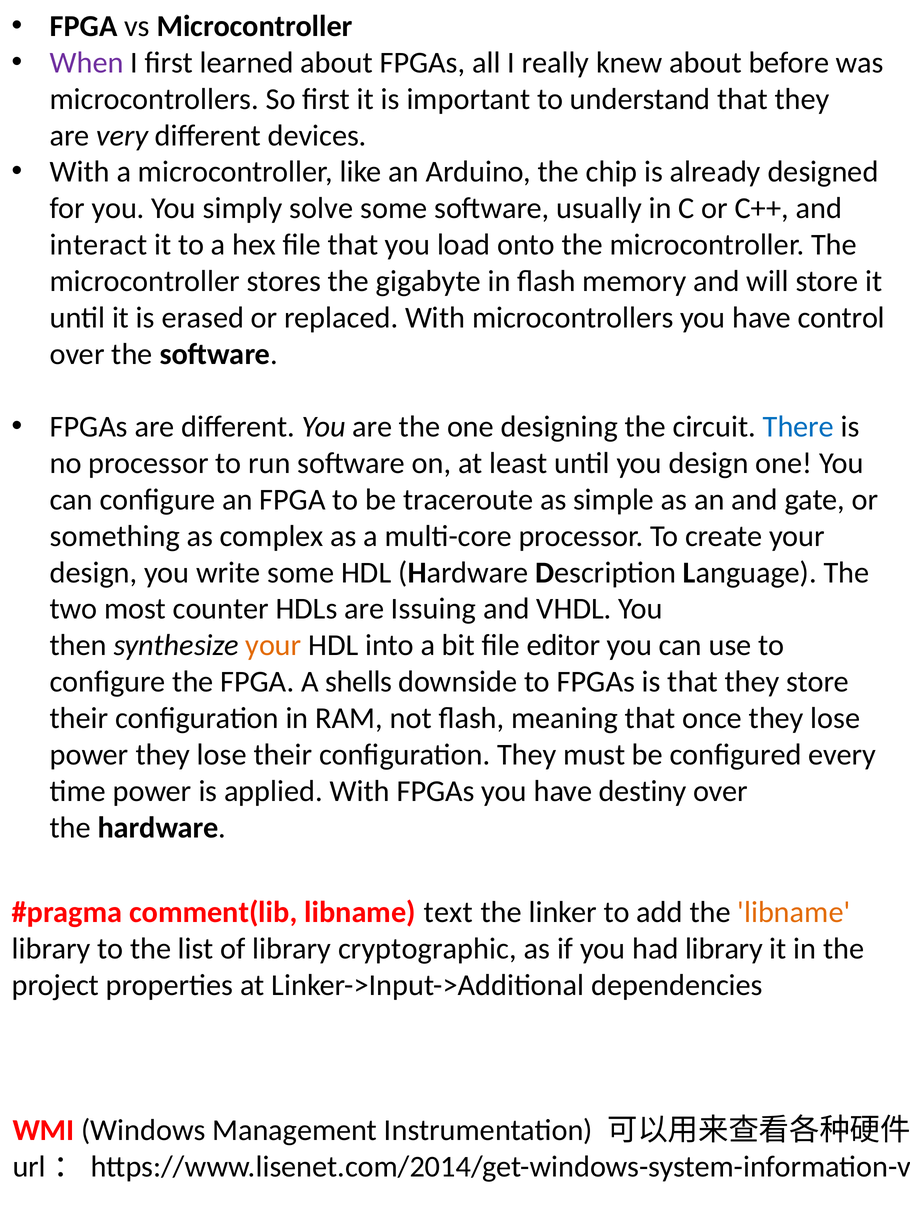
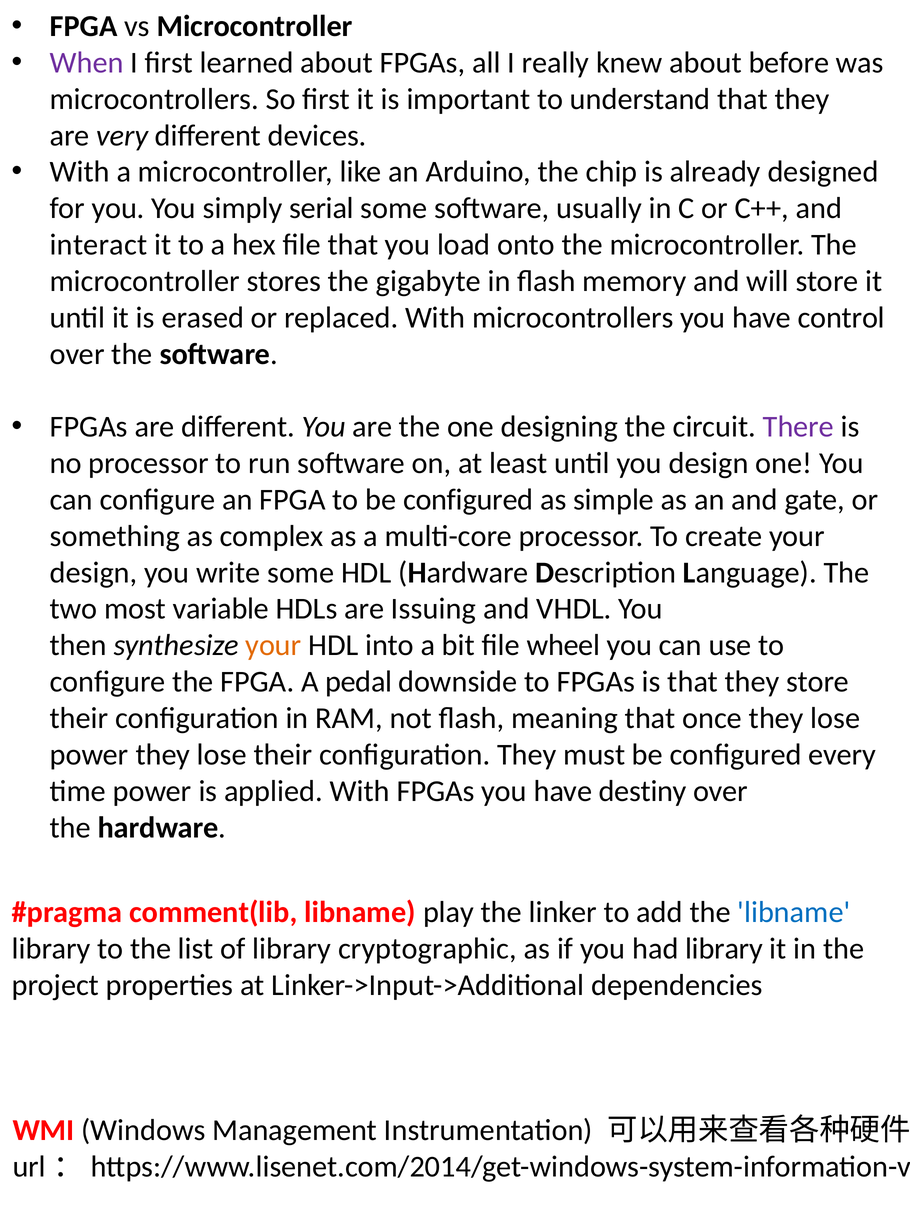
solve: solve -> serial
There colour: blue -> purple
to be traceroute: traceroute -> configured
counter: counter -> variable
editor: editor -> wheel
shells: shells -> pedal
text: text -> play
libname at (794, 912) colour: orange -> blue
